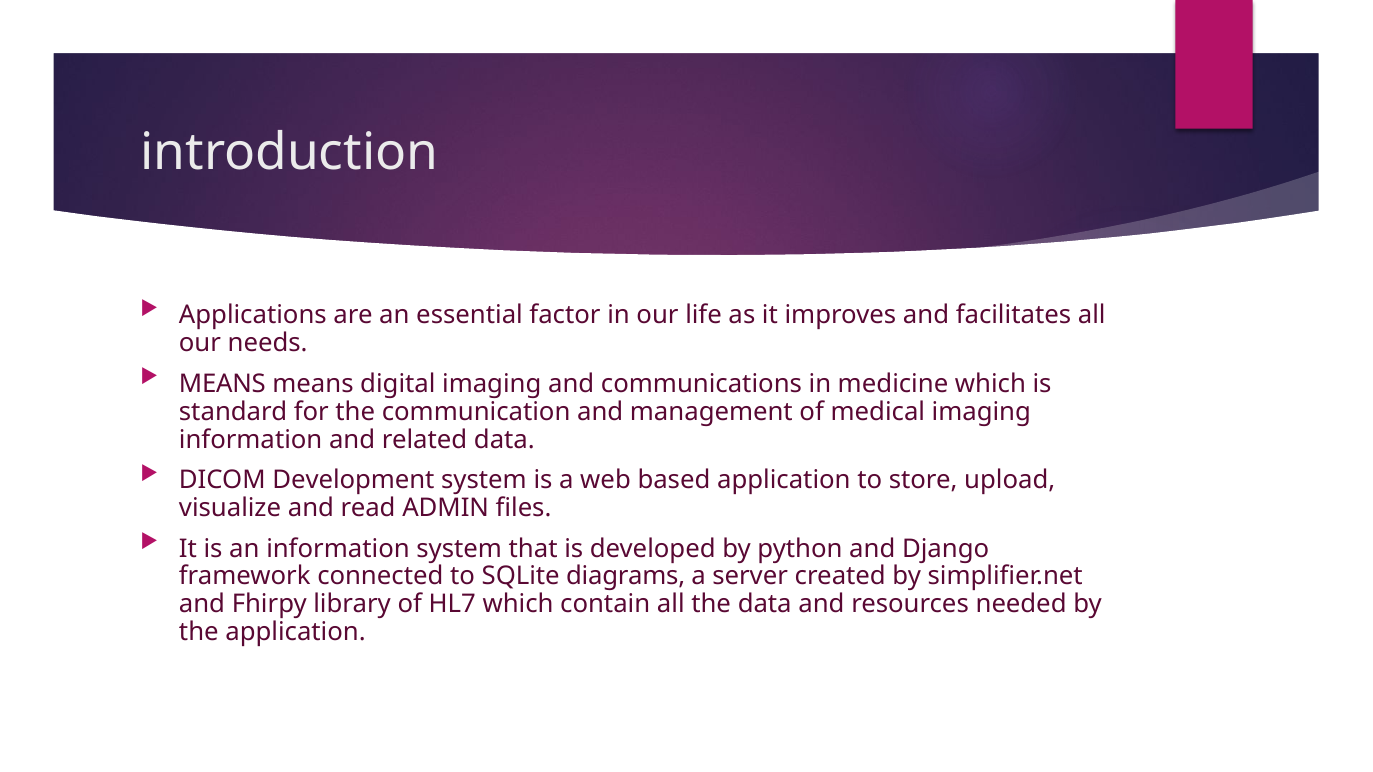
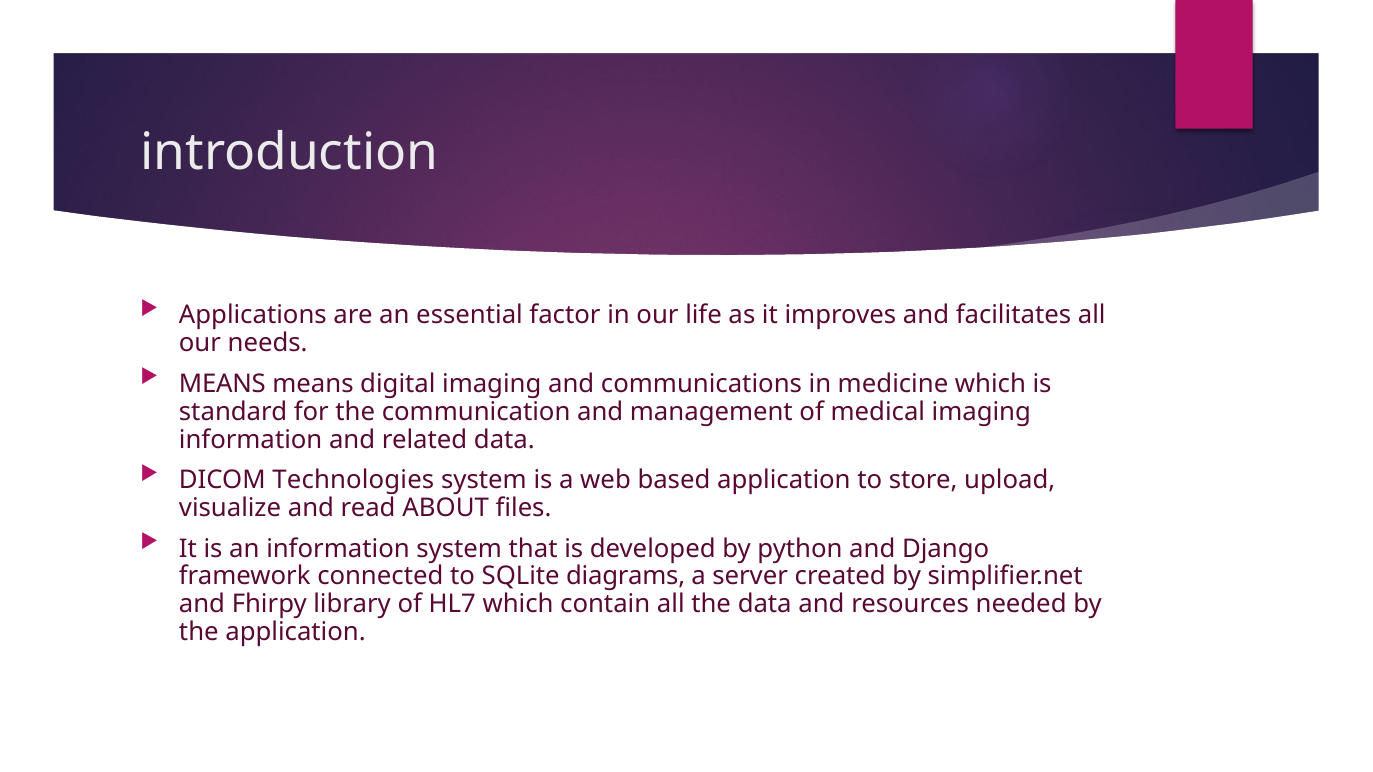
Development: Development -> Technologies
ADMIN: ADMIN -> ABOUT
